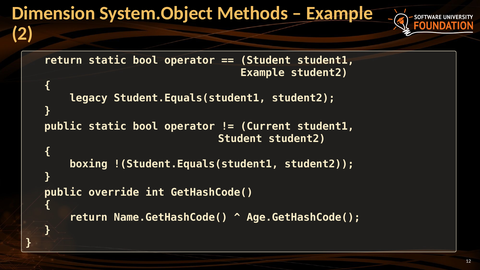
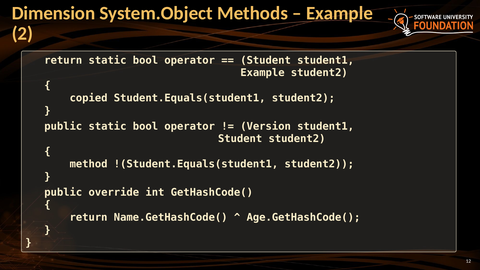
legacy: legacy -> copied
Current: Current -> Version
boxing: boxing -> method
